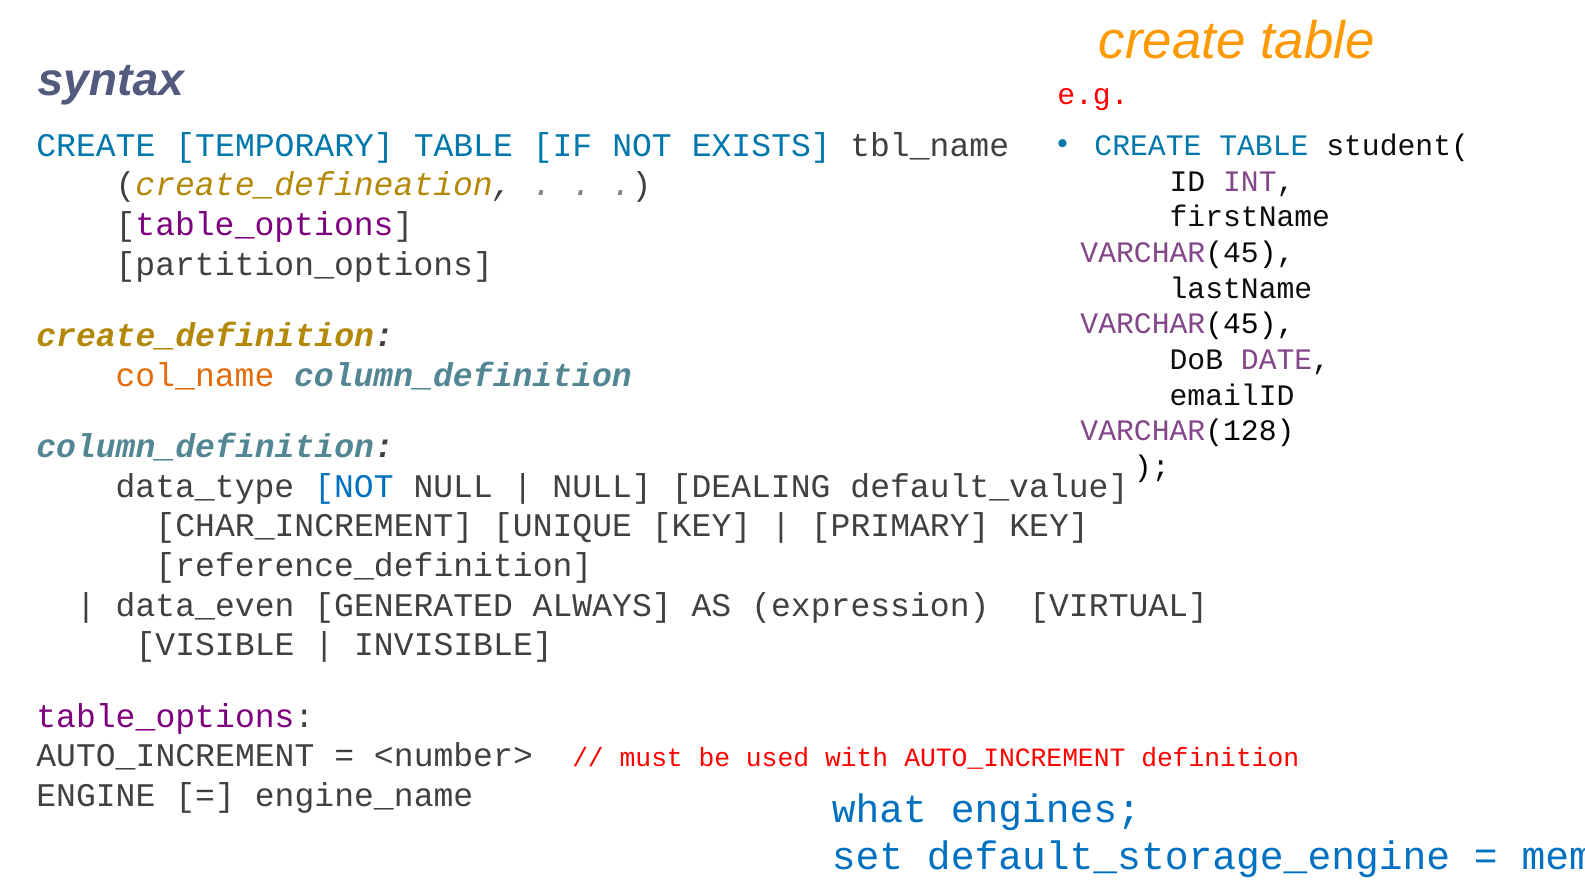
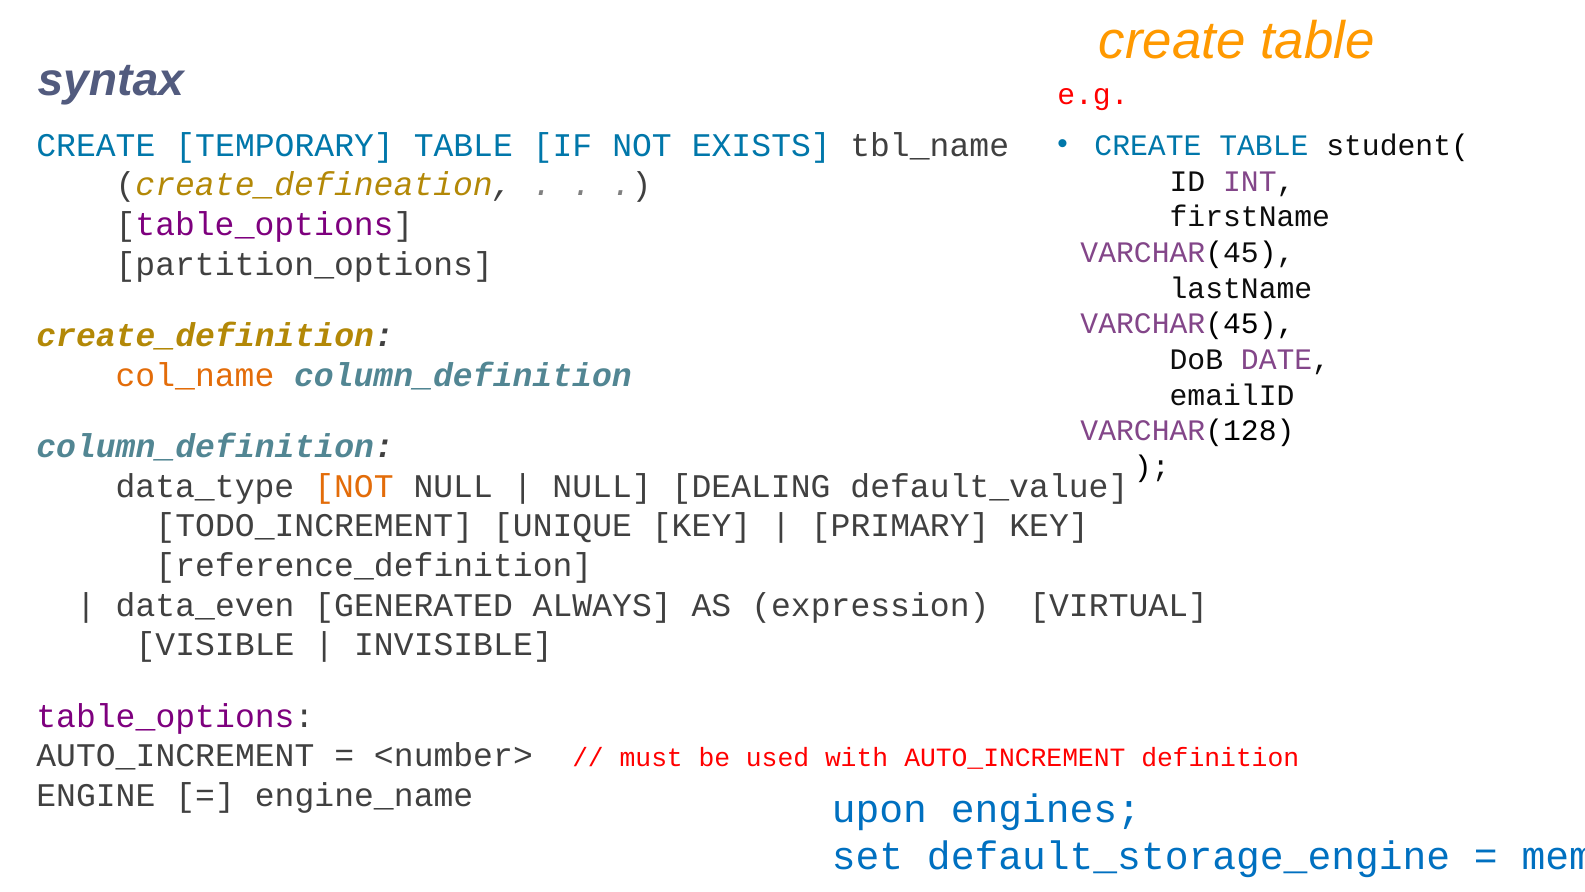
NOT at (354, 486) colour: blue -> orange
CHAR_INCREMENT: CHAR_INCREMENT -> TODO_INCREMENT
what: what -> upon
